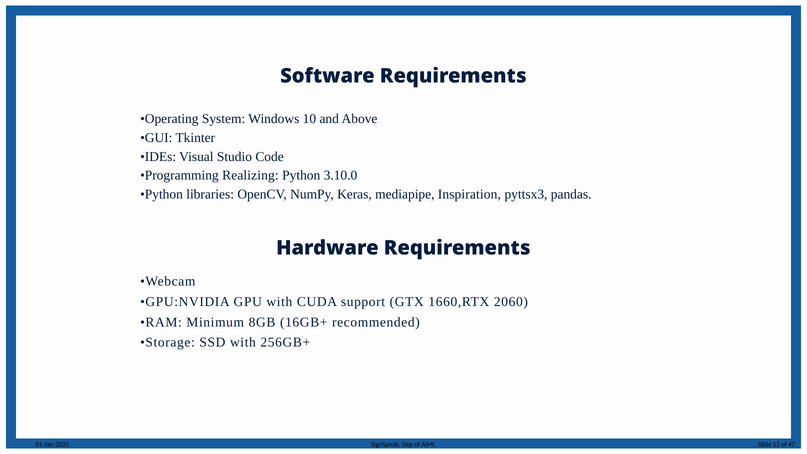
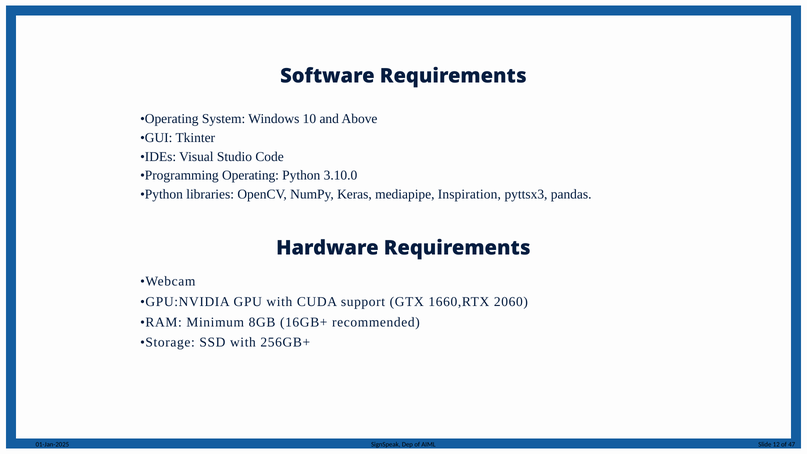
Programming Realizing: Realizing -> Operating
